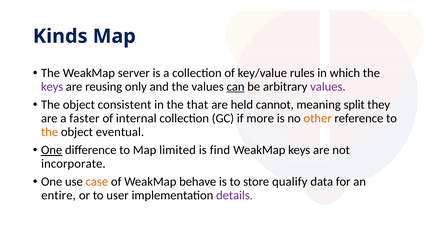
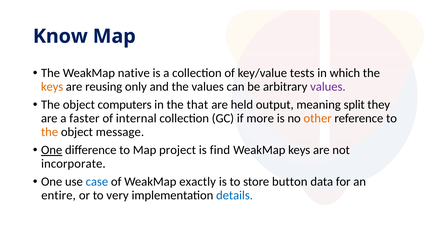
Kinds: Kinds -> Know
server: server -> native
rules: rules -> tests
keys at (52, 87) colour: purple -> orange
can underline: present -> none
consistent: consistent -> computers
cannot: cannot -> output
eventual: eventual -> message
limited: limited -> project
case colour: orange -> blue
behave: behave -> exactly
qualify: qualify -> button
user: user -> very
details colour: purple -> blue
